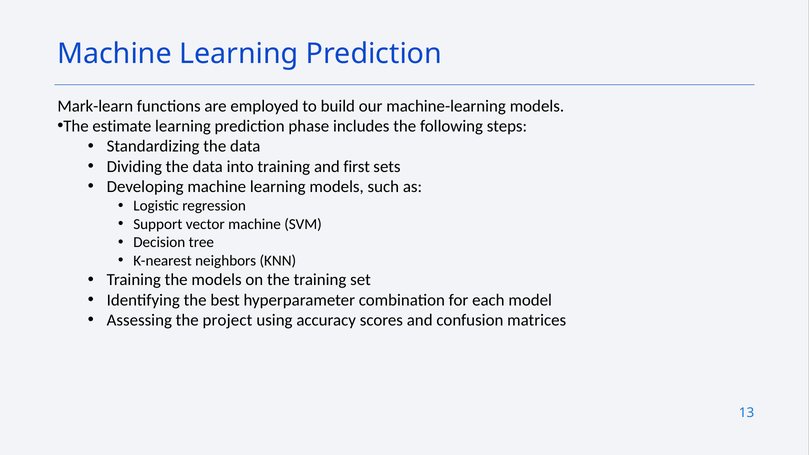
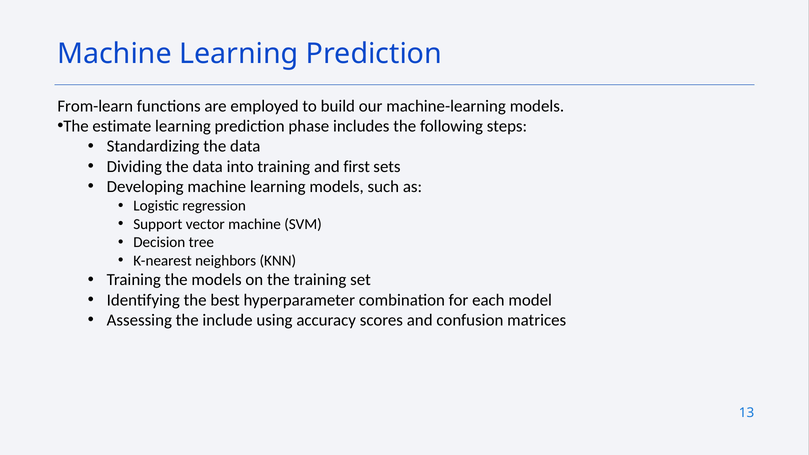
Mark-learn: Mark-learn -> From-learn
project: project -> include
